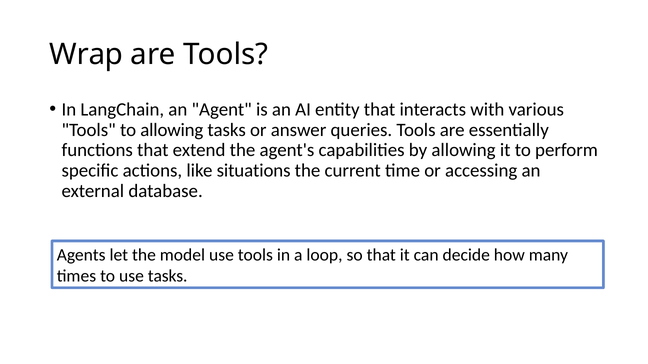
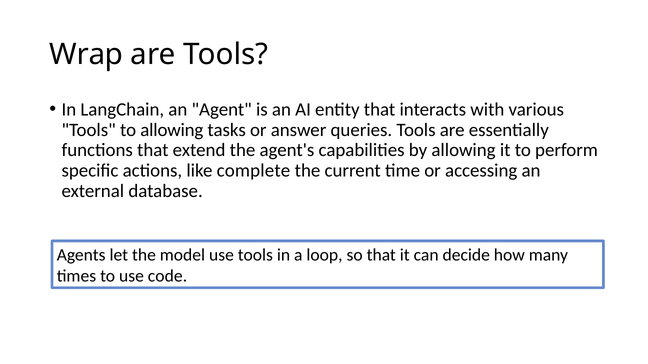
situations: situations -> complete
use tasks: tasks -> code
